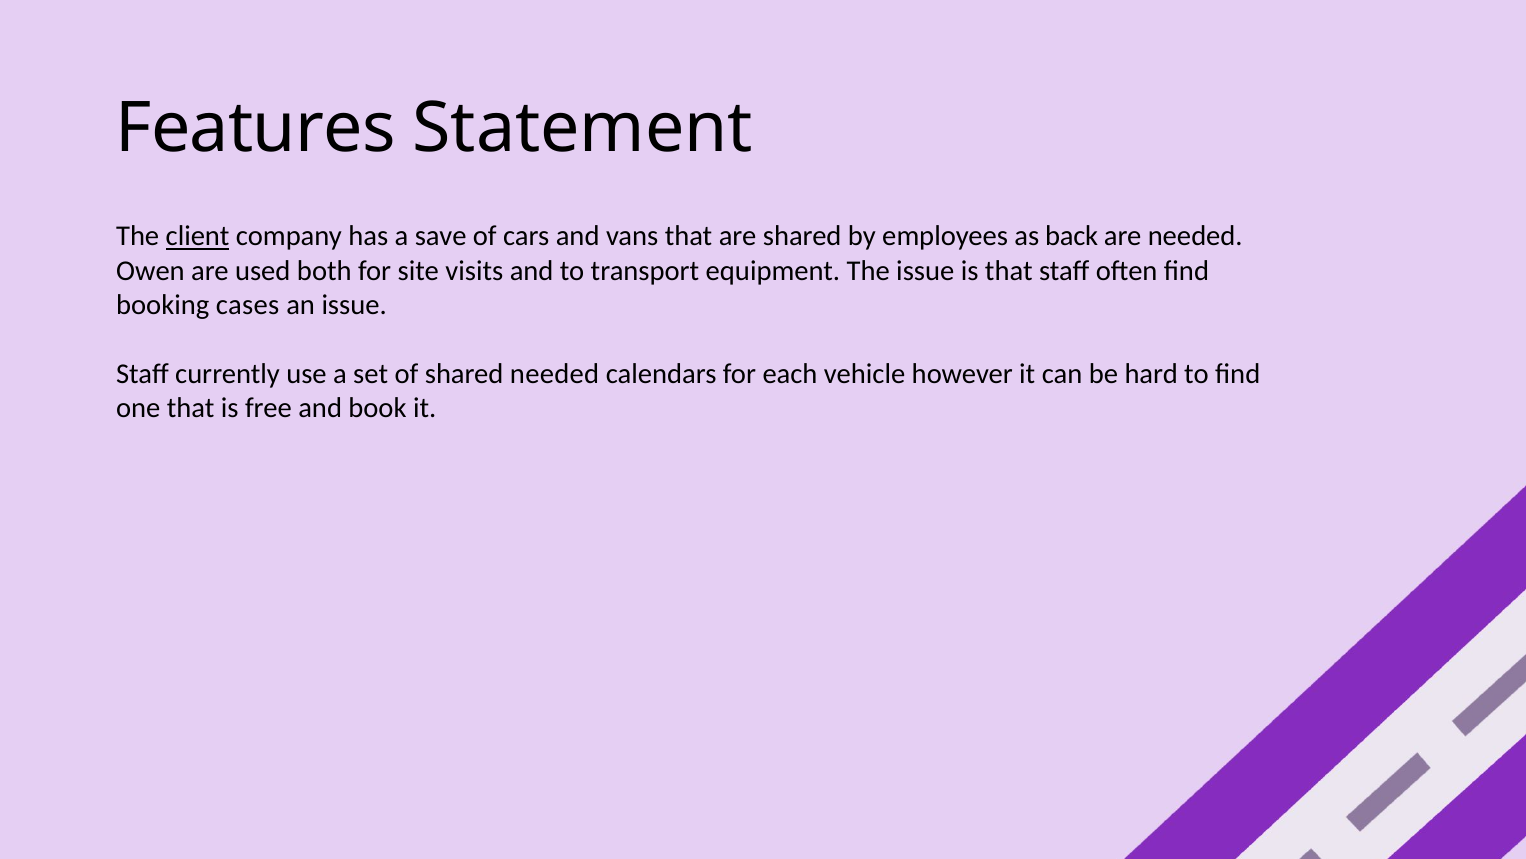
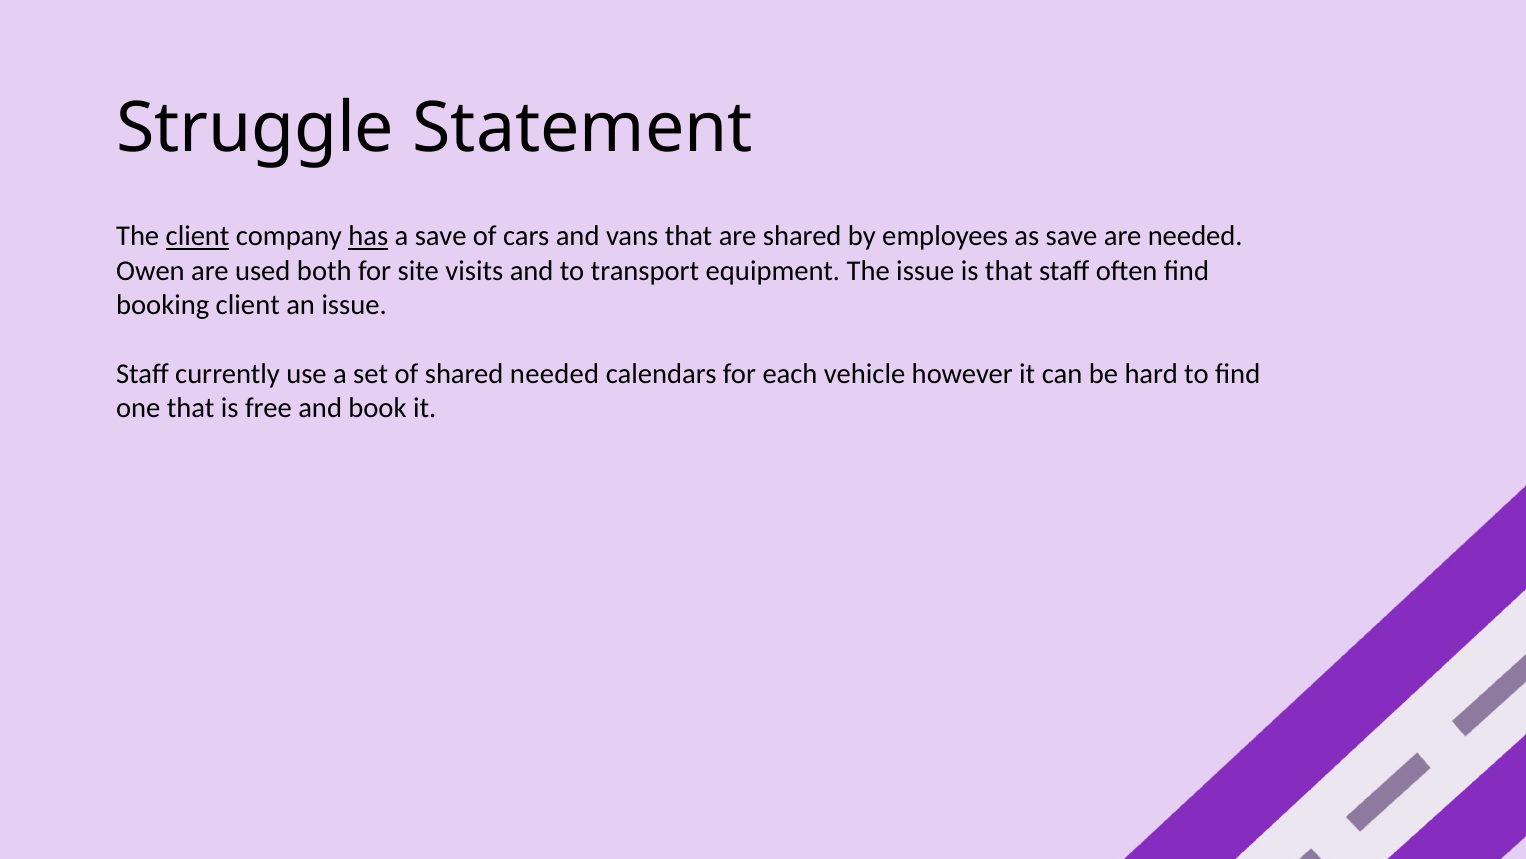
Features: Features -> Struggle
has underline: none -> present
as back: back -> save
booking cases: cases -> client
